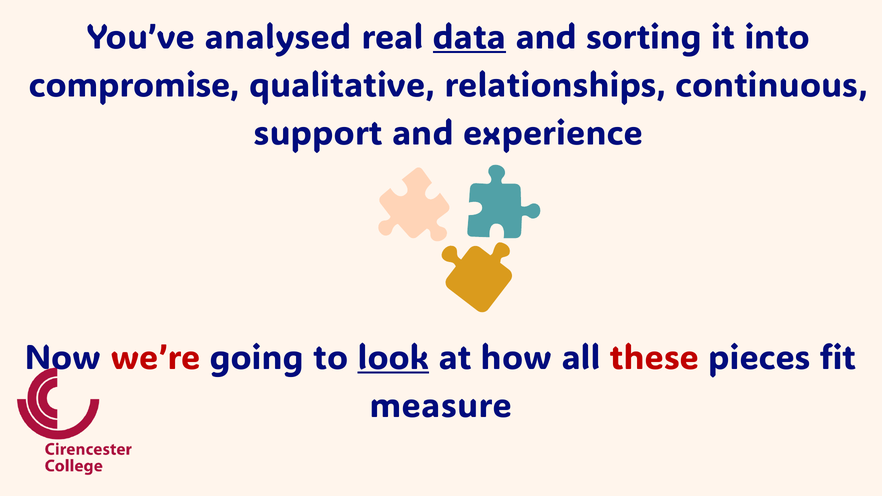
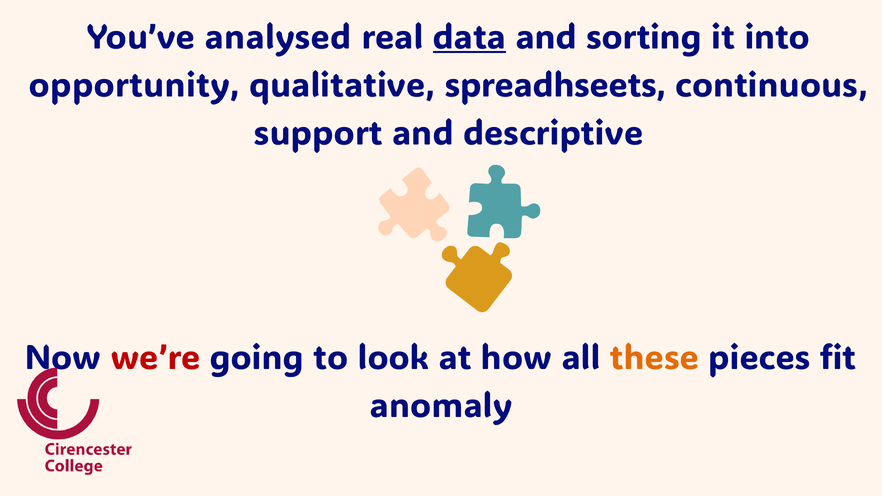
compromise: compromise -> opportunity
relationships: relationships -> spreadhseets
experience: experience -> descriptive
look underline: present -> none
these colour: red -> orange
measure: measure -> anomaly
